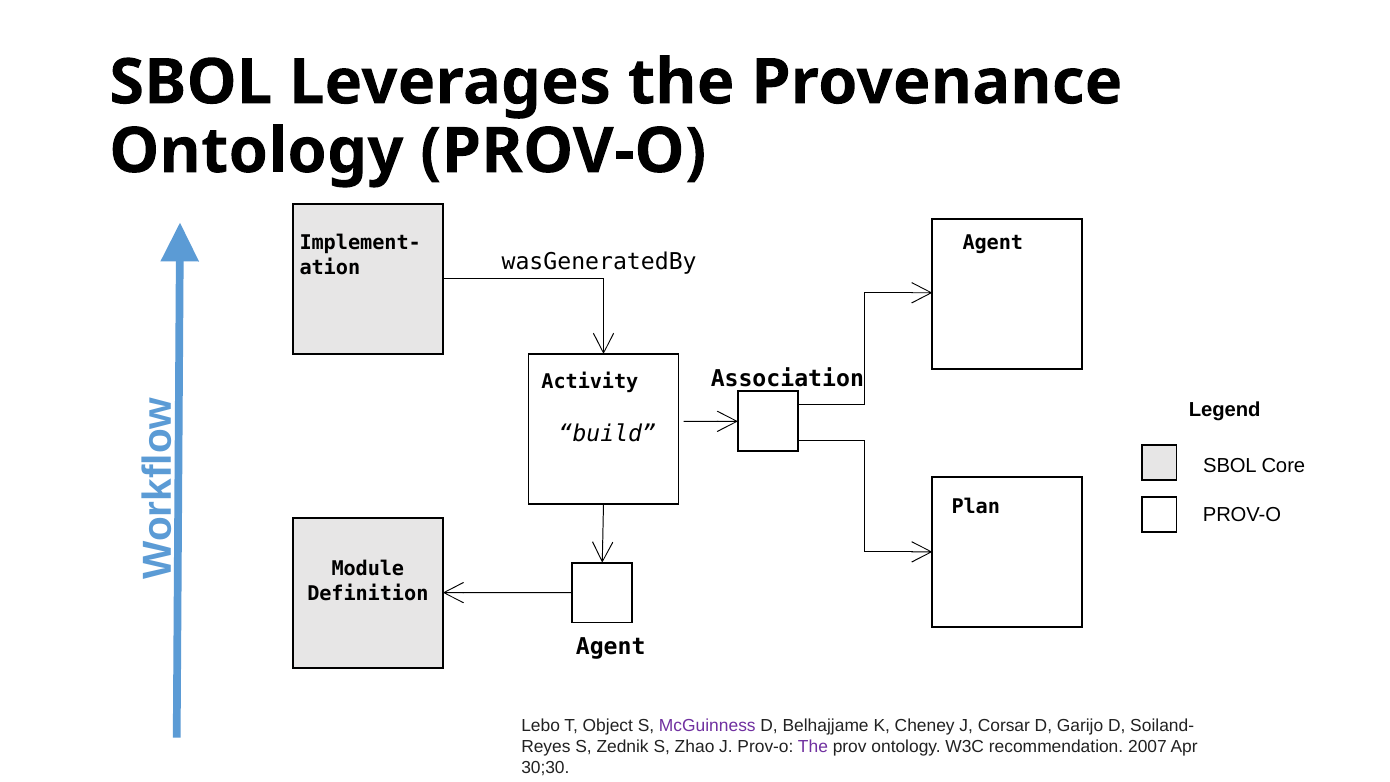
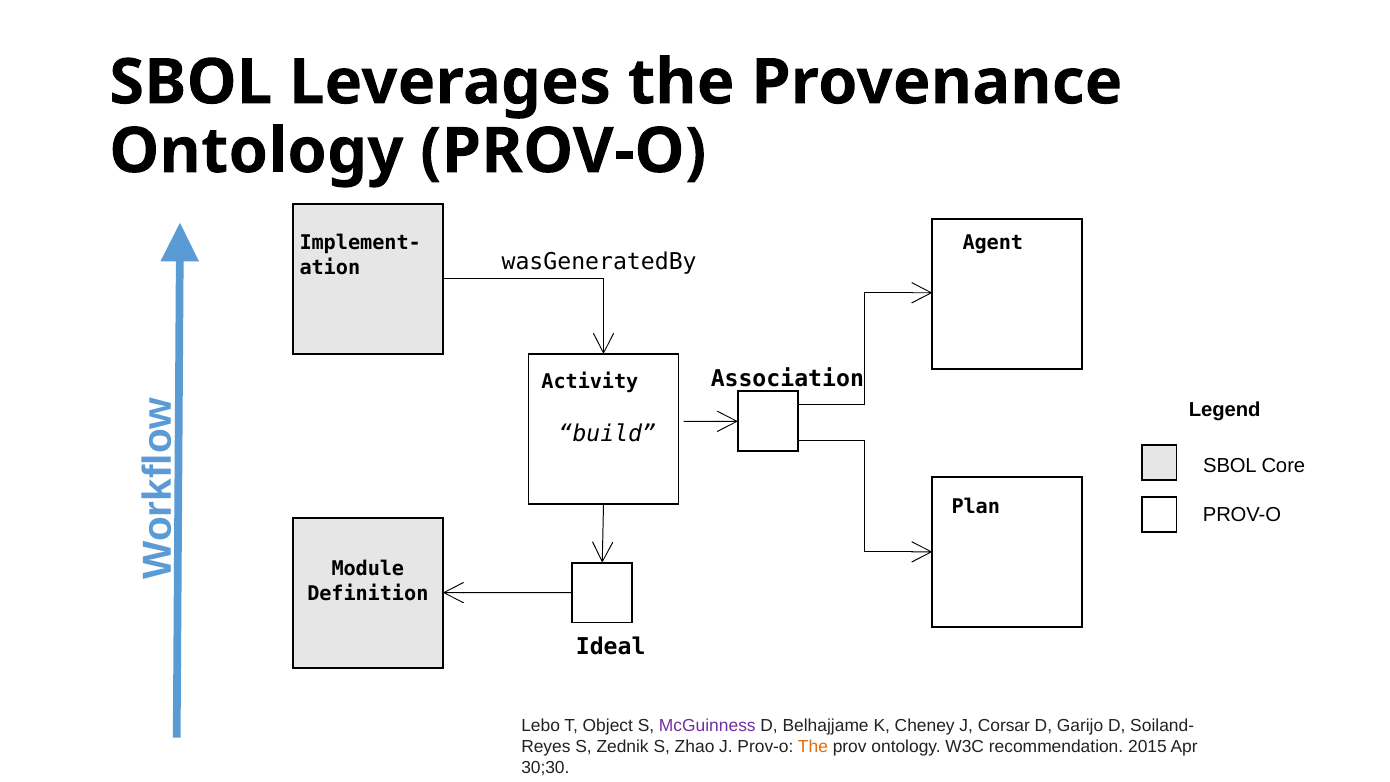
Agent at (611, 647): Agent -> Ideal
The at (813, 747) colour: purple -> orange
2007: 2007 -> 2015
